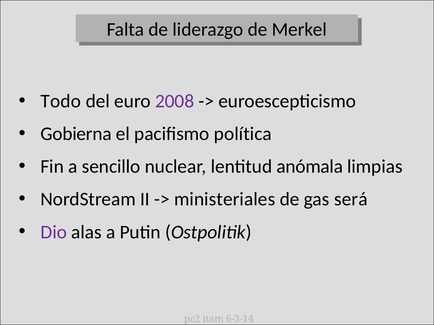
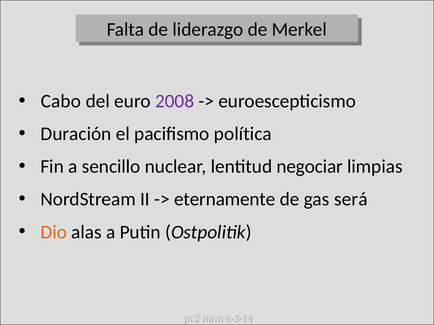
Todo: Todo -> Cabo
Gobierna: Gobierna -> Duración
anómala: anómala -> negociar
ministeriales: ministeriales -> eternamente
Dio colour: purple -> orange
